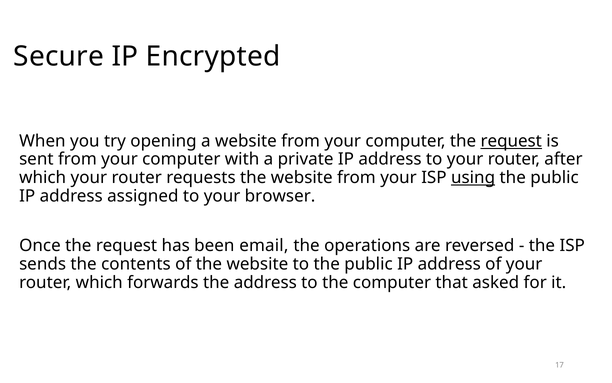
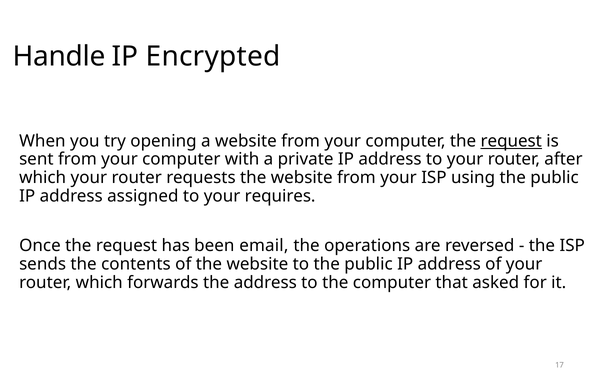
Secure: Secure -> Handle
using underline: present -> none
browser: browser -> requires
